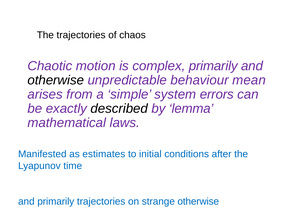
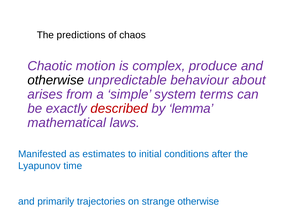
The trajectories: trajectories -> predictions
complex primarily: primarily -> produce
mean: mean -> about
errors: errors -> terms
described colour: black -> red
